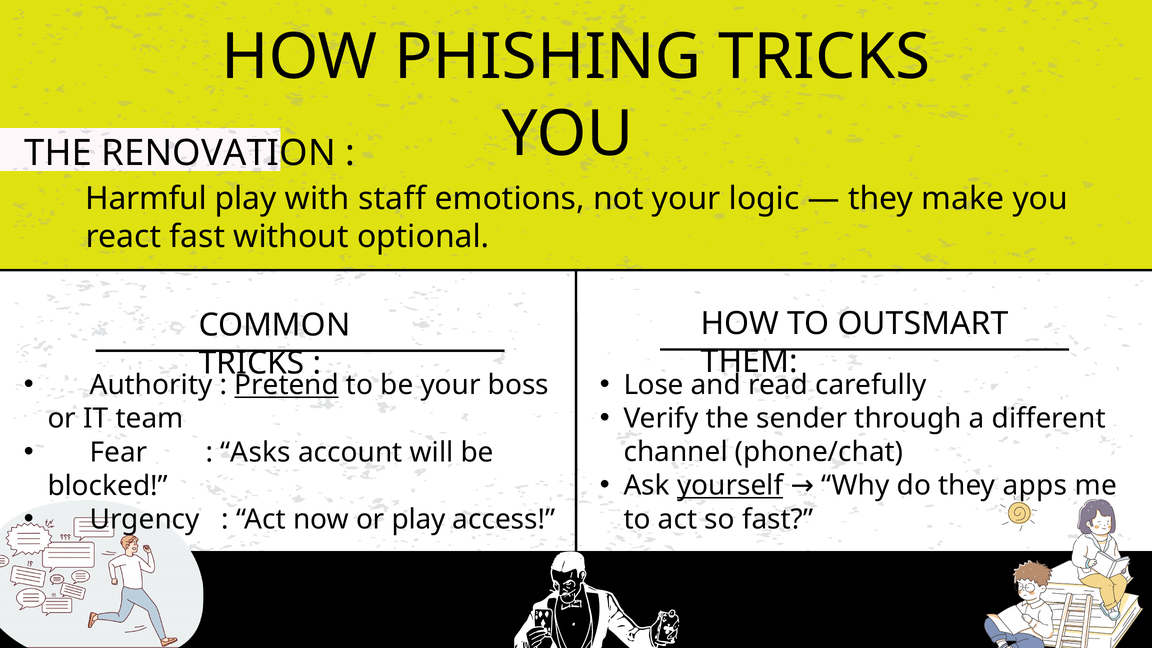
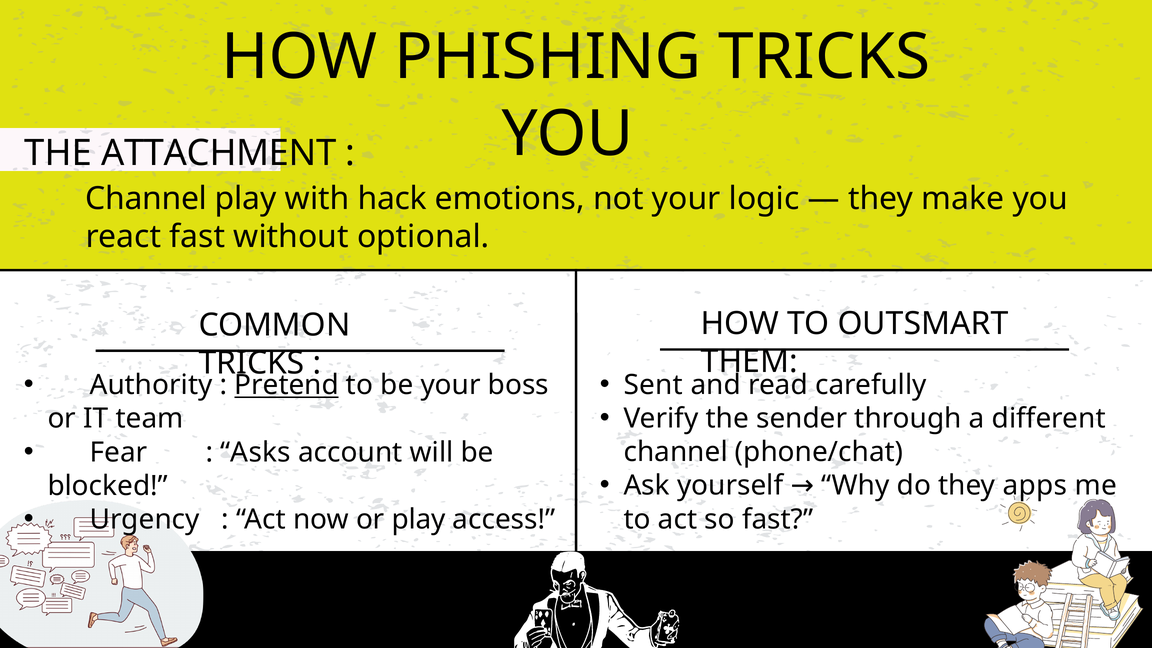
RENOVATION: RENOVATION -> ATTACHMENT
Harmful at (146, 199): Harmful -> Channel
staff: staff -> hack
Lose: Lose -> Sent
yourself underline: present -> none
